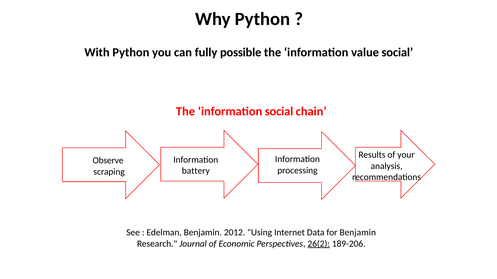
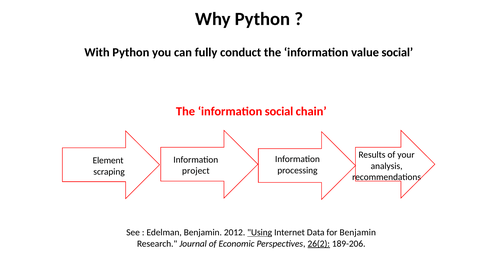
possible: possible -> conduct
Observe: Observe -> Element
battery: battery -> project
Using underline: none -> present
